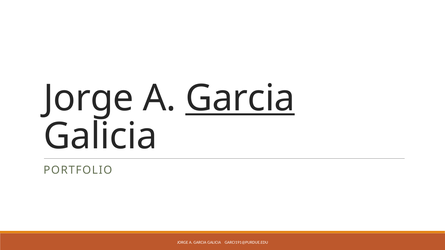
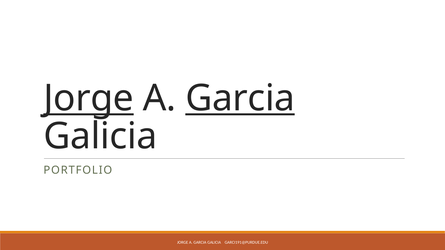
Jorge at (89, 99) underline: none -> present
